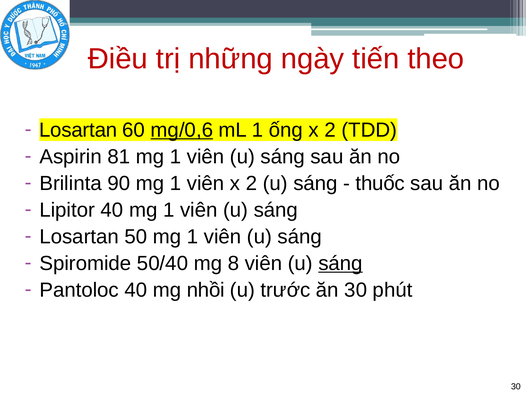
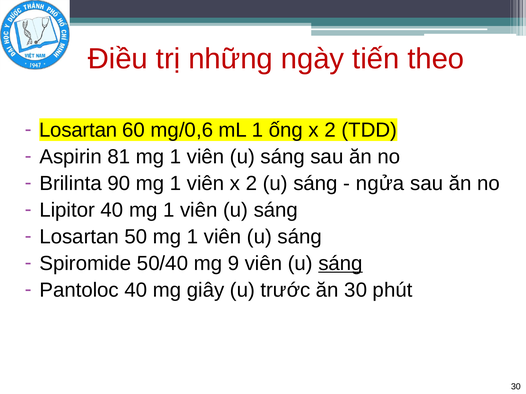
mg/0,6 underline: present -> none
thuốc: thuốc -> ngửa
8: 8 -> 9
nhồi: nhồi -> giây
